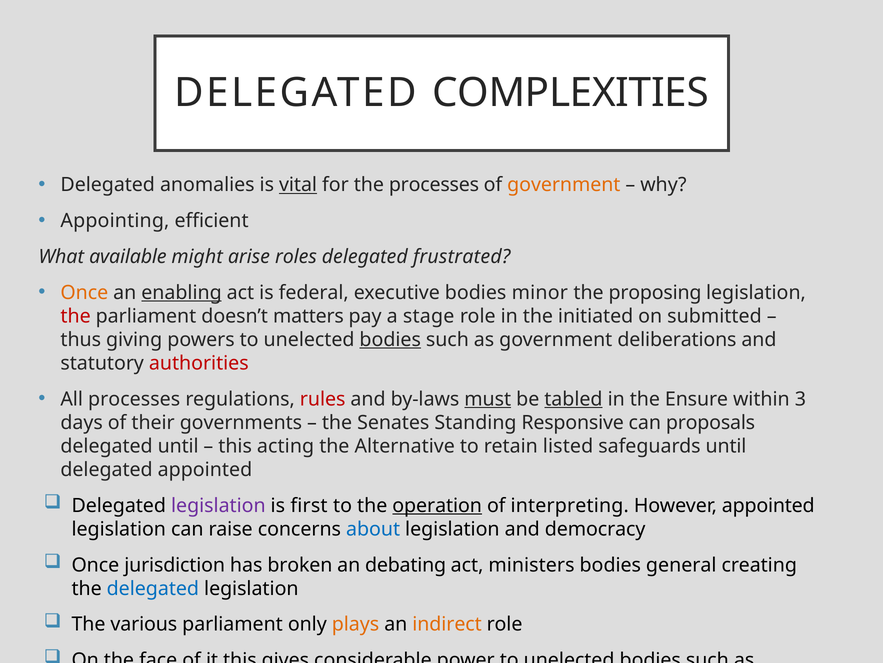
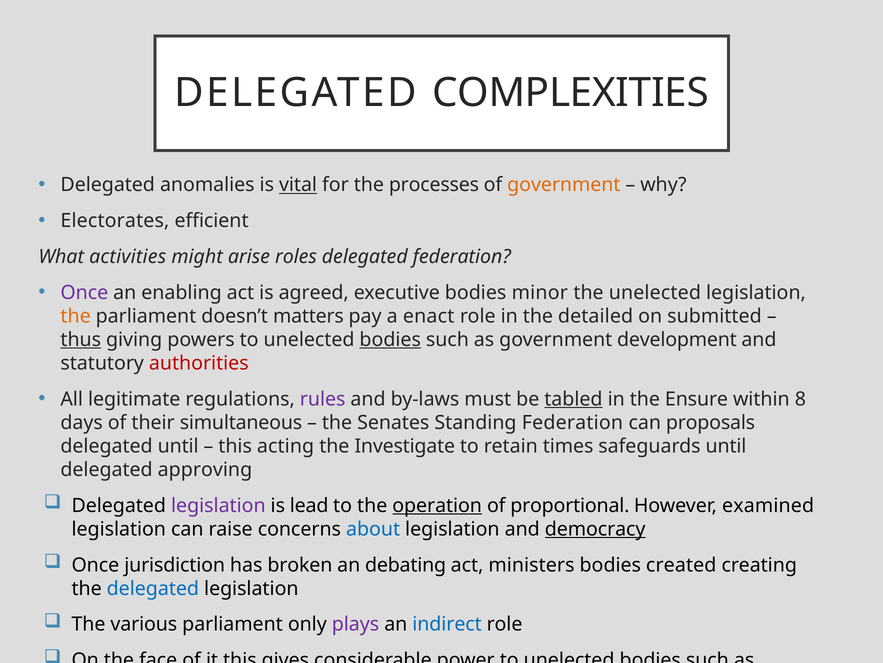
Appointing: Appointing -> Electorates
available: available -> activities
delegated frustrated: frustrated -> federation
Once at (84, 292) colour: orange -> purple
enabling underline: present -> none
federal: federal -> agreed
the proposing: proposing -> unelected
the at (76, 316) colour: red -> orange
stage: stage -> enact
initiated: initiated -> detailed
thus underline: none -> present
deliberations: deliberations -> development
All processes: processes -> legitimate
rules colour: red -> purple
must underline: present -> none
3: 3 -> 8
governments: governments -> simultaneous
Standing Responsive: Responsive -> Federation
Alternative: Alternative -> Investigate
listed: listed -> times
delegated appointed: appointed -> approving
first: first -> lead
interpreting: interpreting -> proportional
However appointed: appointed -> examined
democracy underline: none -> present
general: general -> created
plays colour: orange -> purple
indirect colour: orange -> blue
